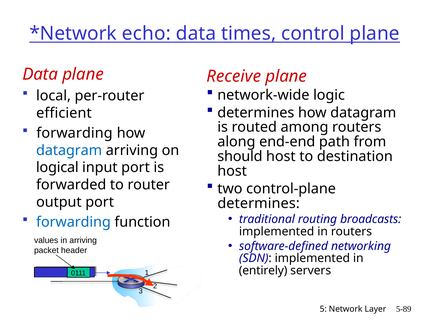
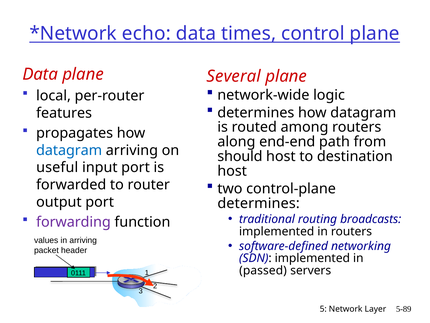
Receive: Receive -> Several
efficient: efficient -> features
forwarding at (75, 133): forwarding -> propagates
logical: logical -> useful
forwarding at (73, 222) colour: blue -> purple
entirely: entirely -> passed
